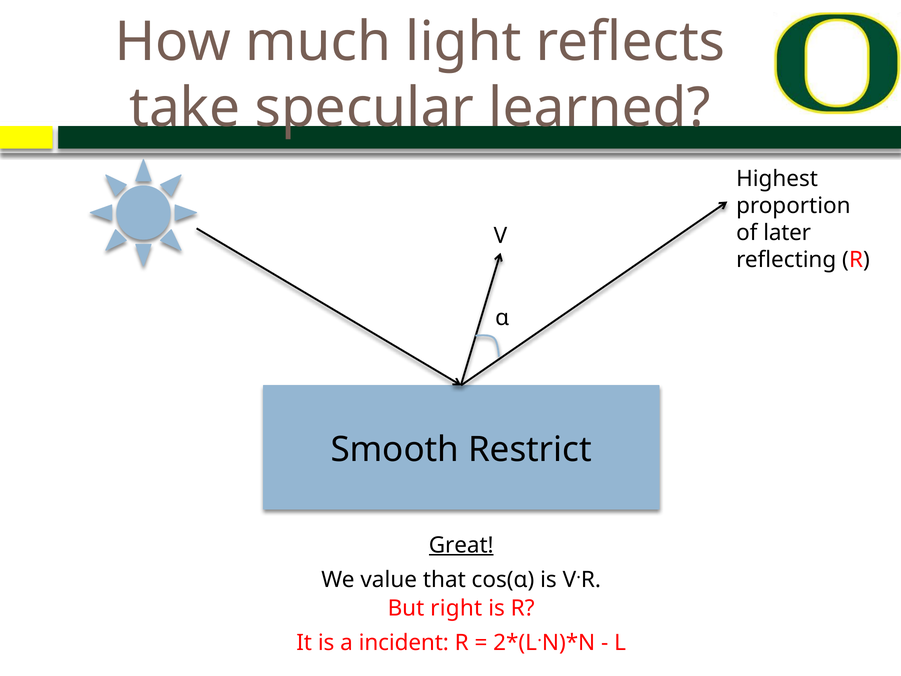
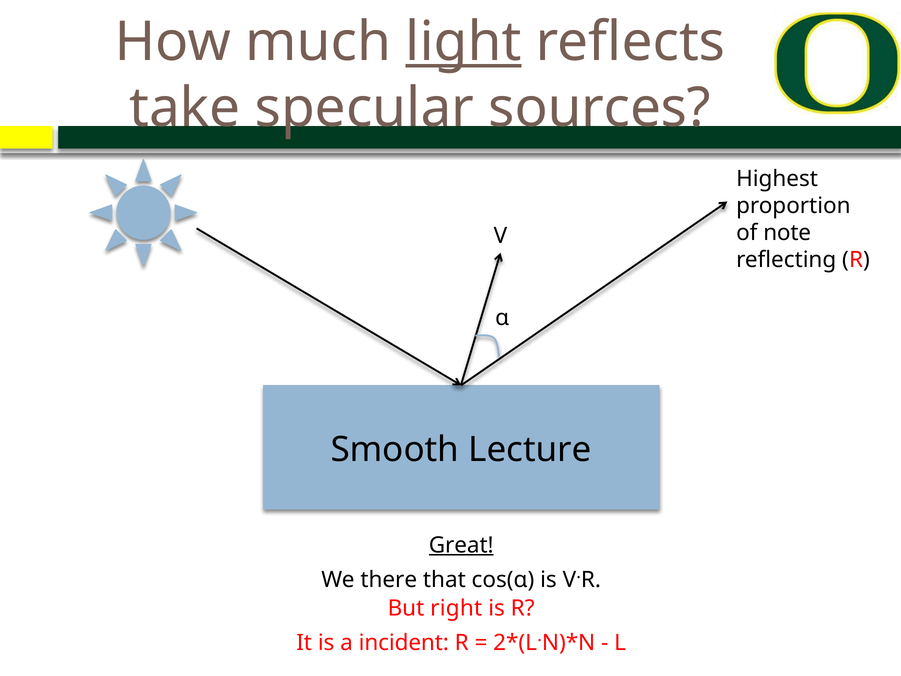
light underline: none -> present
learned: learned -> sources
later: later -> note
Restrict: Restrict -> Lecture
value: value -> there
